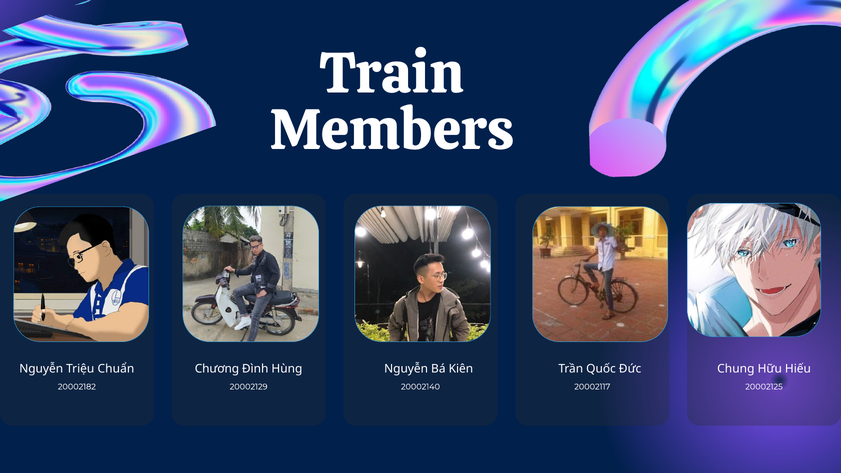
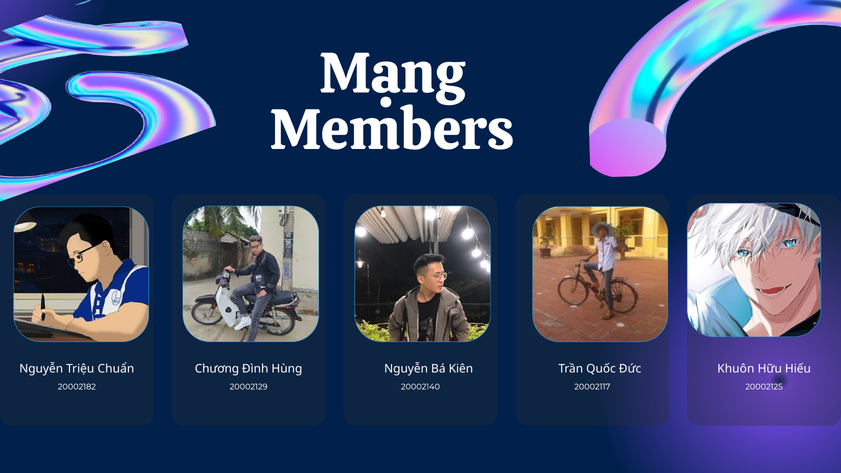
Train: Train -> Mạng
Chung: Chung -> Khuôn
